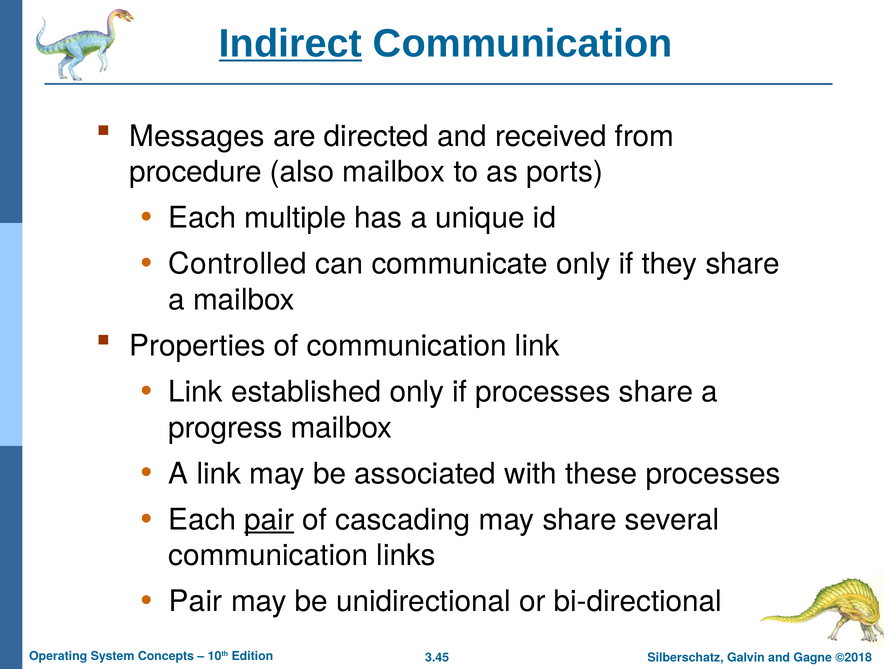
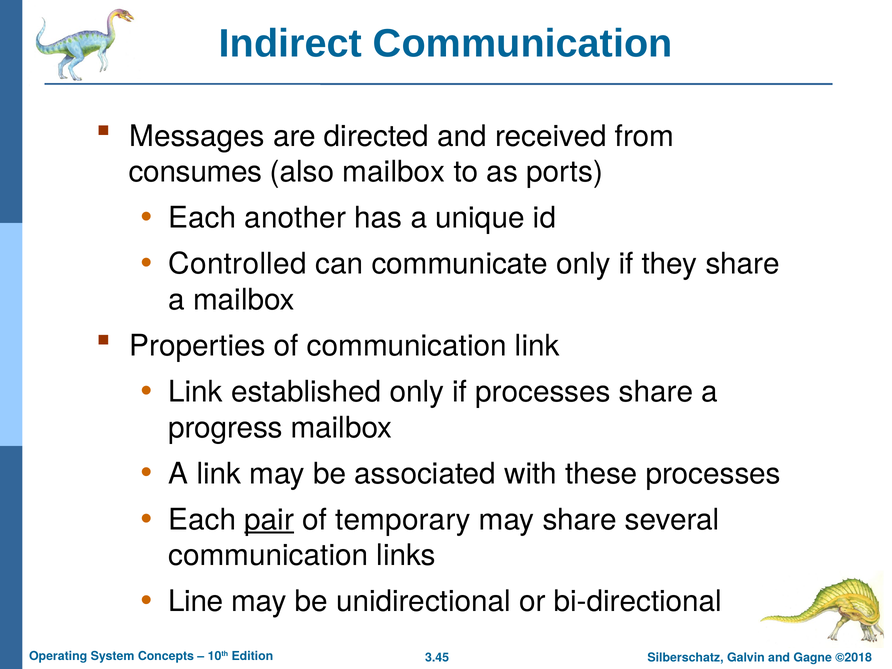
Indirect underline: present -> none
procedure: procedure -> consumes
multiple: multiple -> another
cascading: cascading -> temporary
Pair at (195, 602): Pair -> Line
